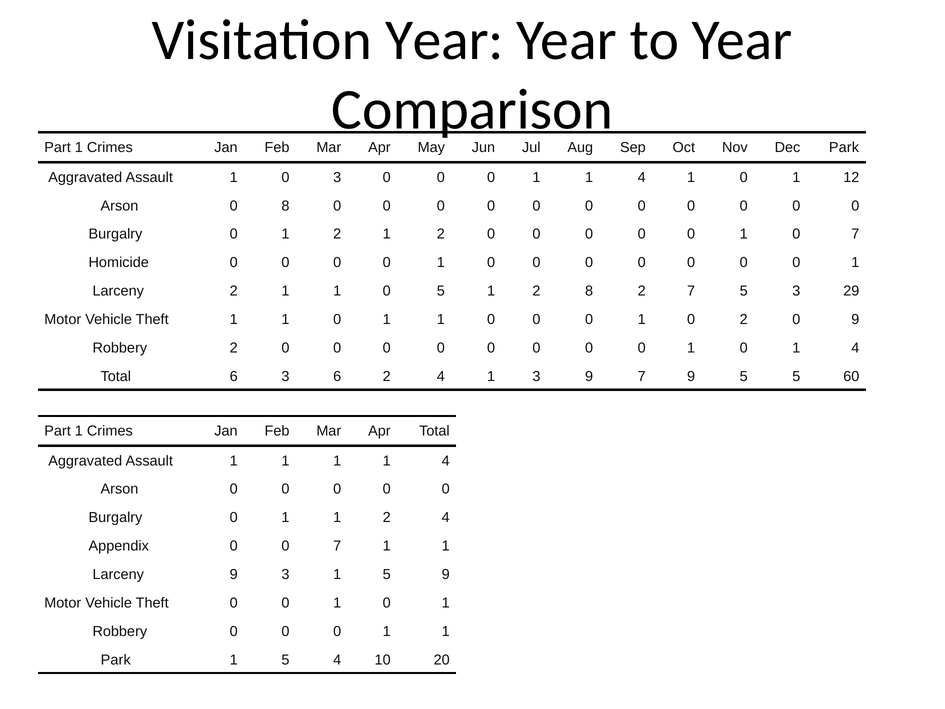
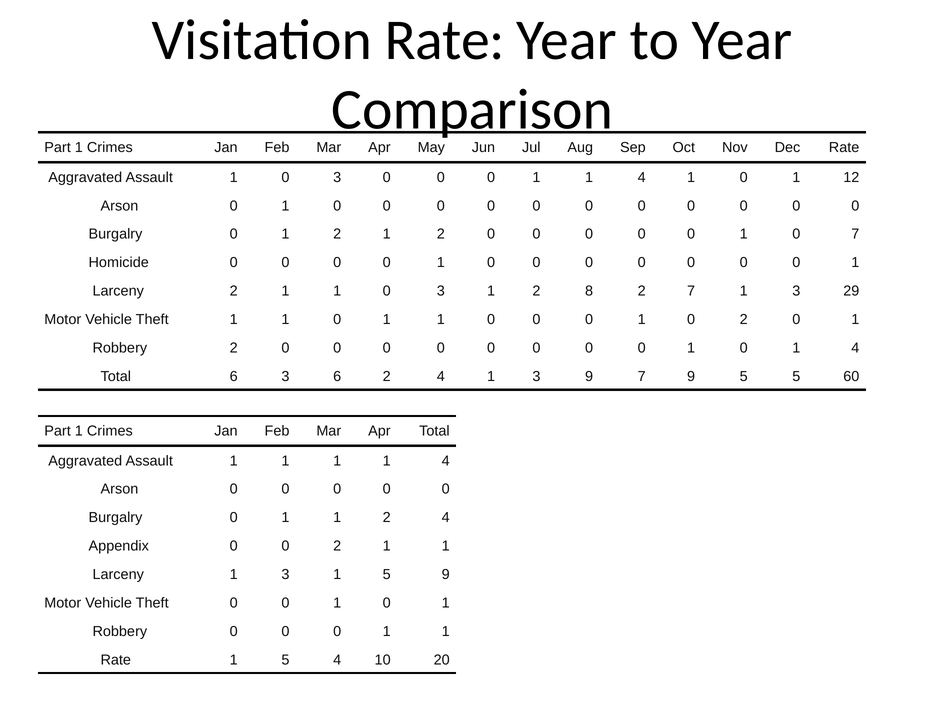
Visitation Year: Year -> Rate
Dec Park: Park -> Rate
Arson 0 8: 8 -> 1
1 1 0 5: 5 -> 3
7 5: 5 -> 1
2 0 9: 9 -> 1
0 0 7: 7 -> 2
Larceny 9: 9 -> 1
Park at (116, 660): Park -> Rate
